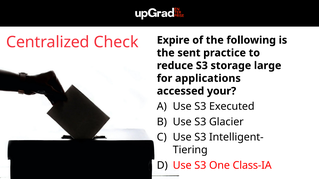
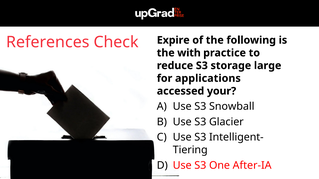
Centralized: Centralized -> References
sent: sent -> with
Executed: Executed -> Snowball
Class-IA: Class-IA -> After-IA
